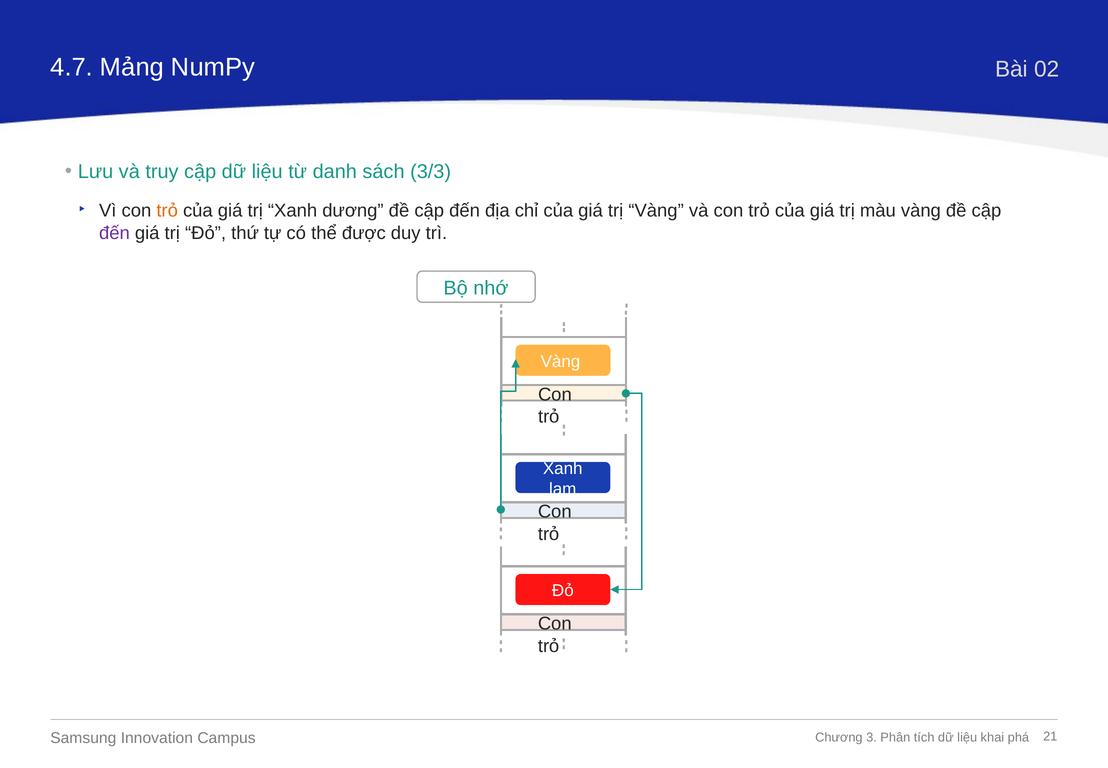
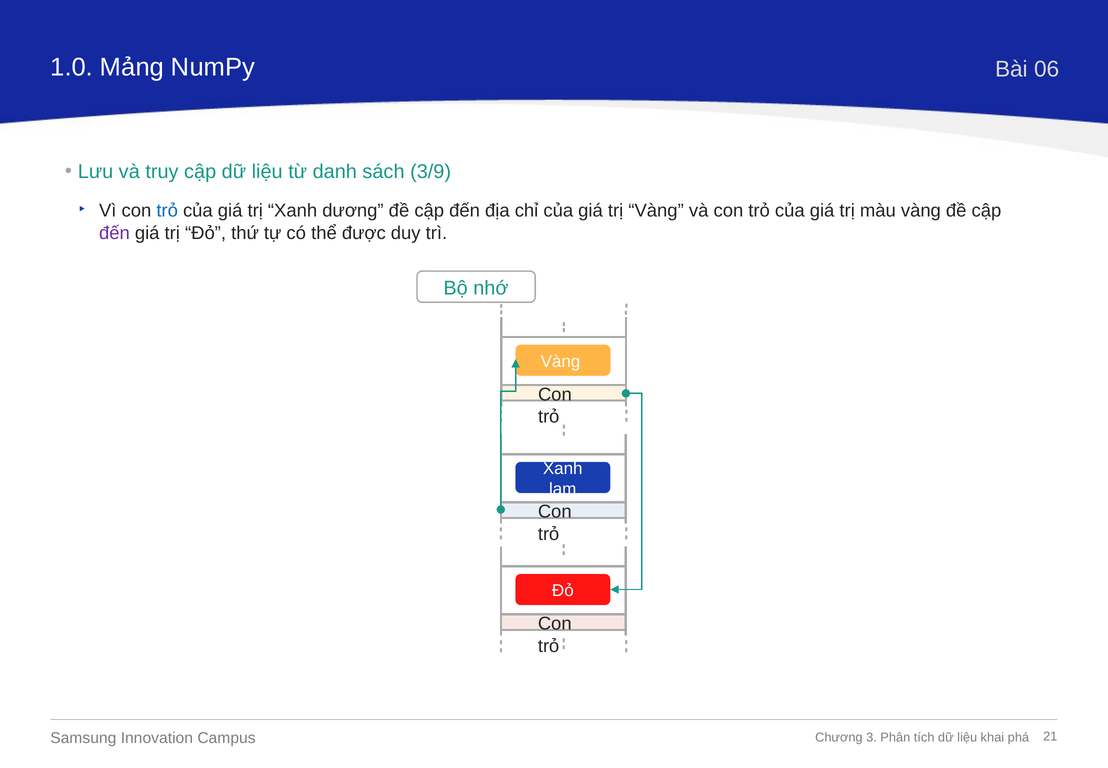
4.7: 4.7 -> 1.0
02: 02 -> 06
3/3: 3/3 -> 3/9
trỏ at (167, 211) colour: orange -> blue
